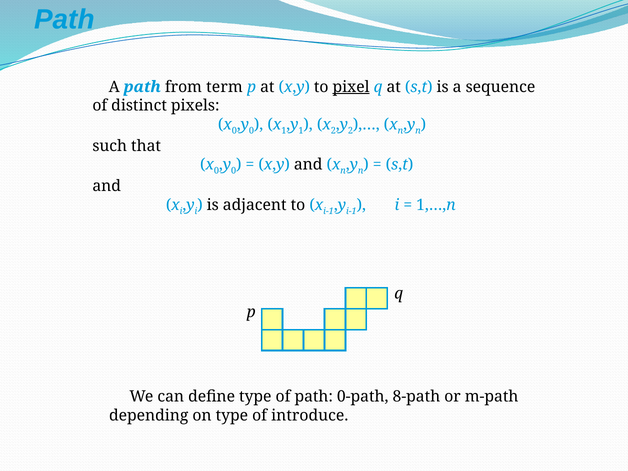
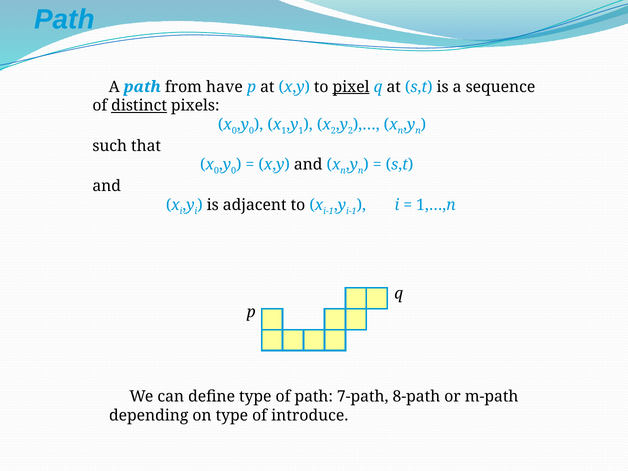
term: term -> have
distinct underline: none -> present
0-path: 0-path -> 7-path
